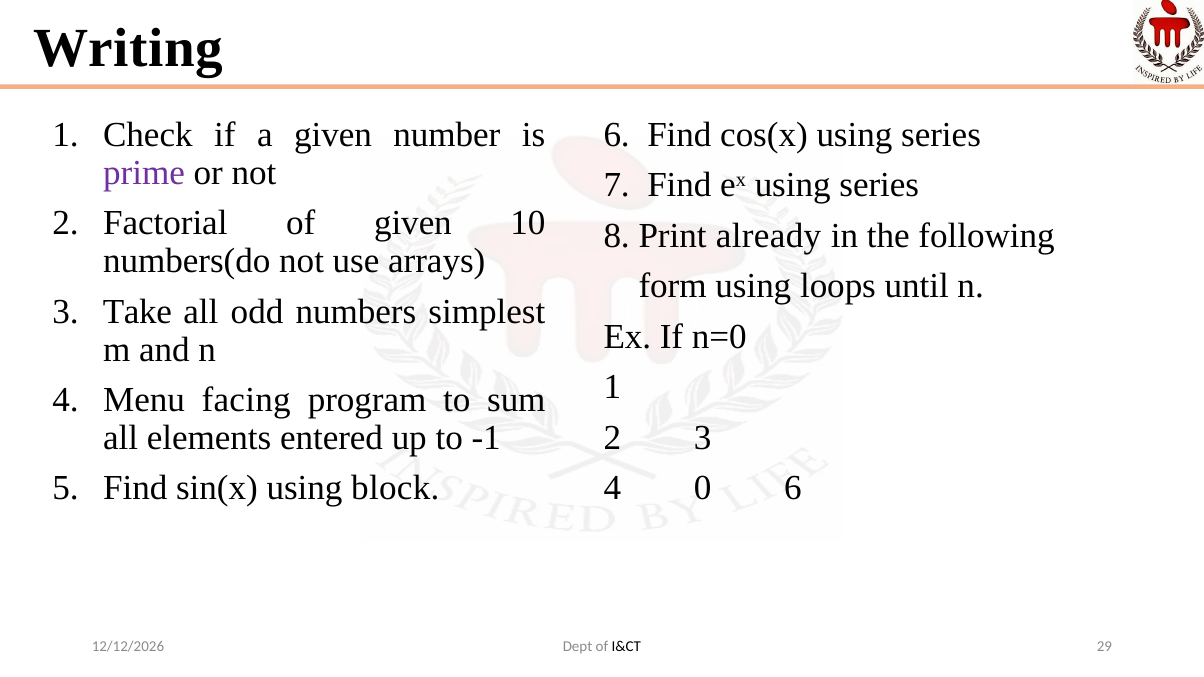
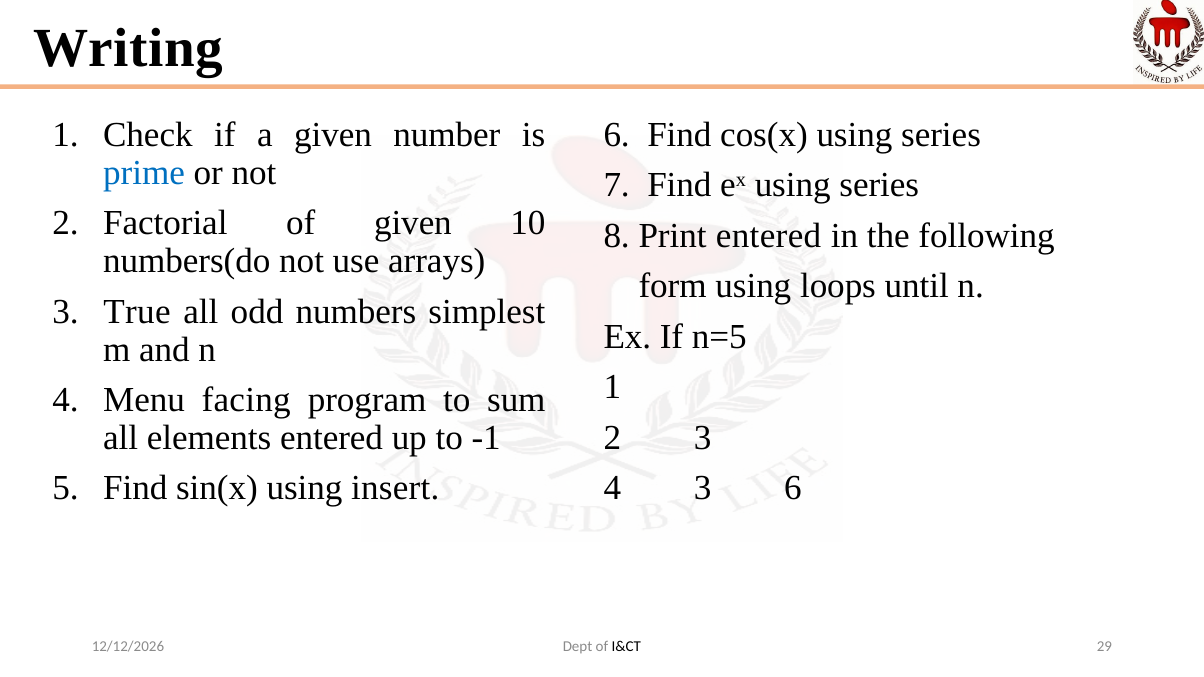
prime colour: purple -> blue
Print already: already -> entered
Take: Take -> True
n=0: n=0 -> n=5
4 0: 0 -> 3
block: block -> insert
